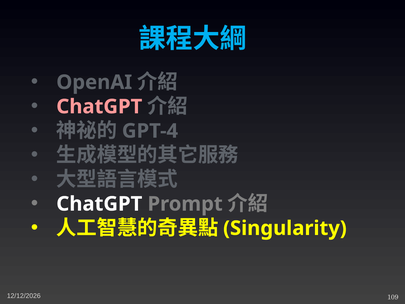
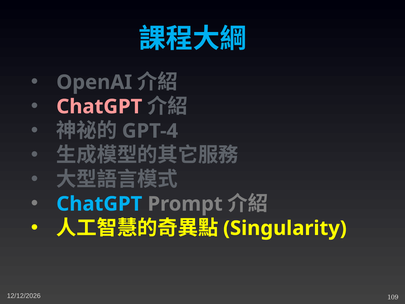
ChatGPT at (99, 204) colour: white -> light blue
